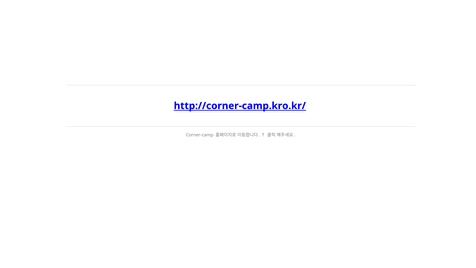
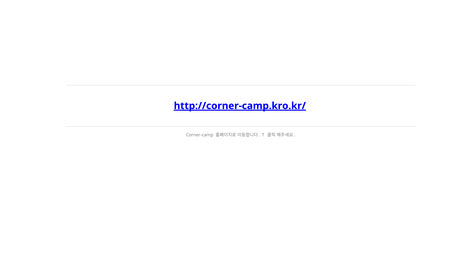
http://corner-camp.kro.kr/ underline: none -> present
